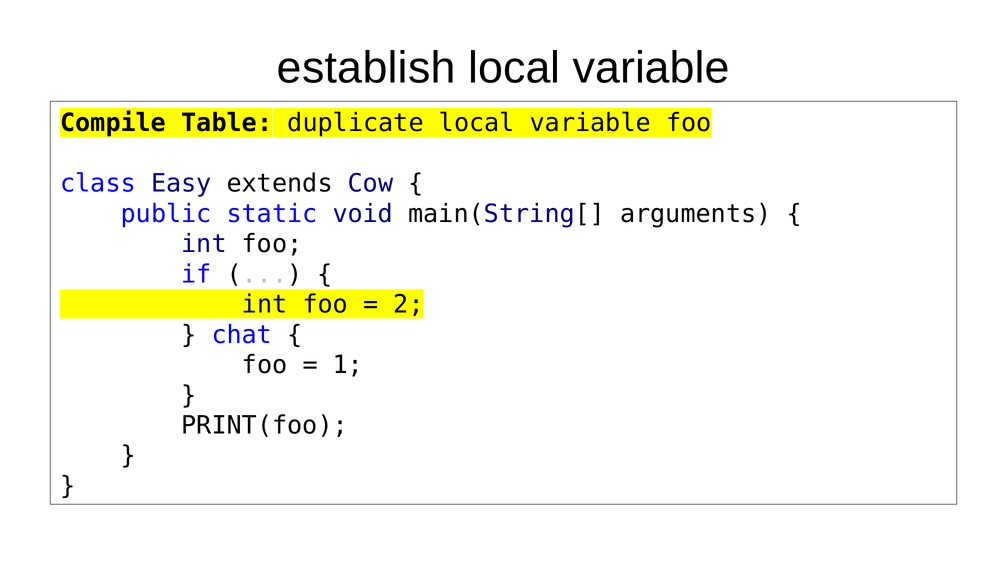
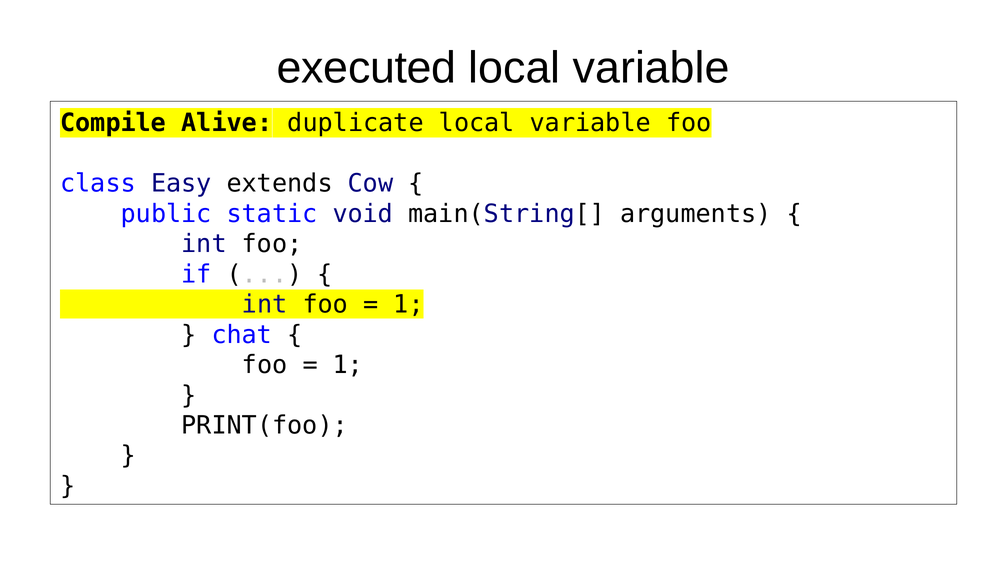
establish: establish -> executed
Table: Table -> Alive
2 at (409, 304): 2 -> 1
